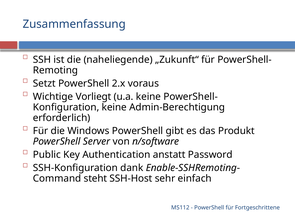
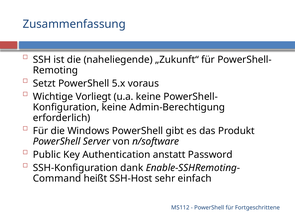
2.x: 2.x -> 5.x
steht: steht -> heißt
